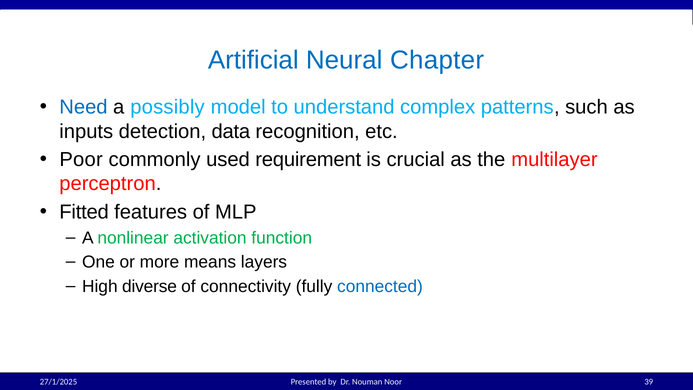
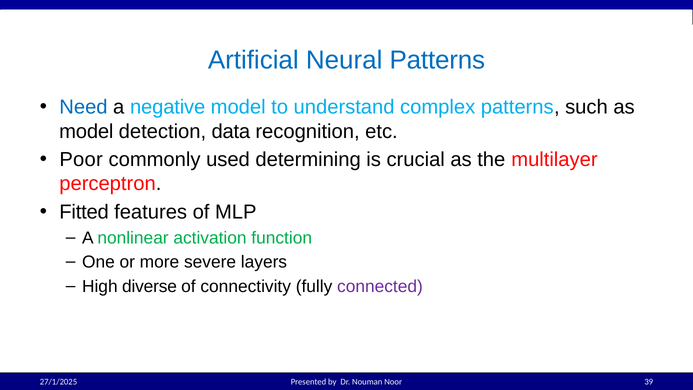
Neural Chapter: Chapter -> Patterns
possibly: possibly -> negative
inputs at (86, 131): inputs -> model
requirement: requirement -> determining
means: means -> severe
connected colour: blue -> purple
